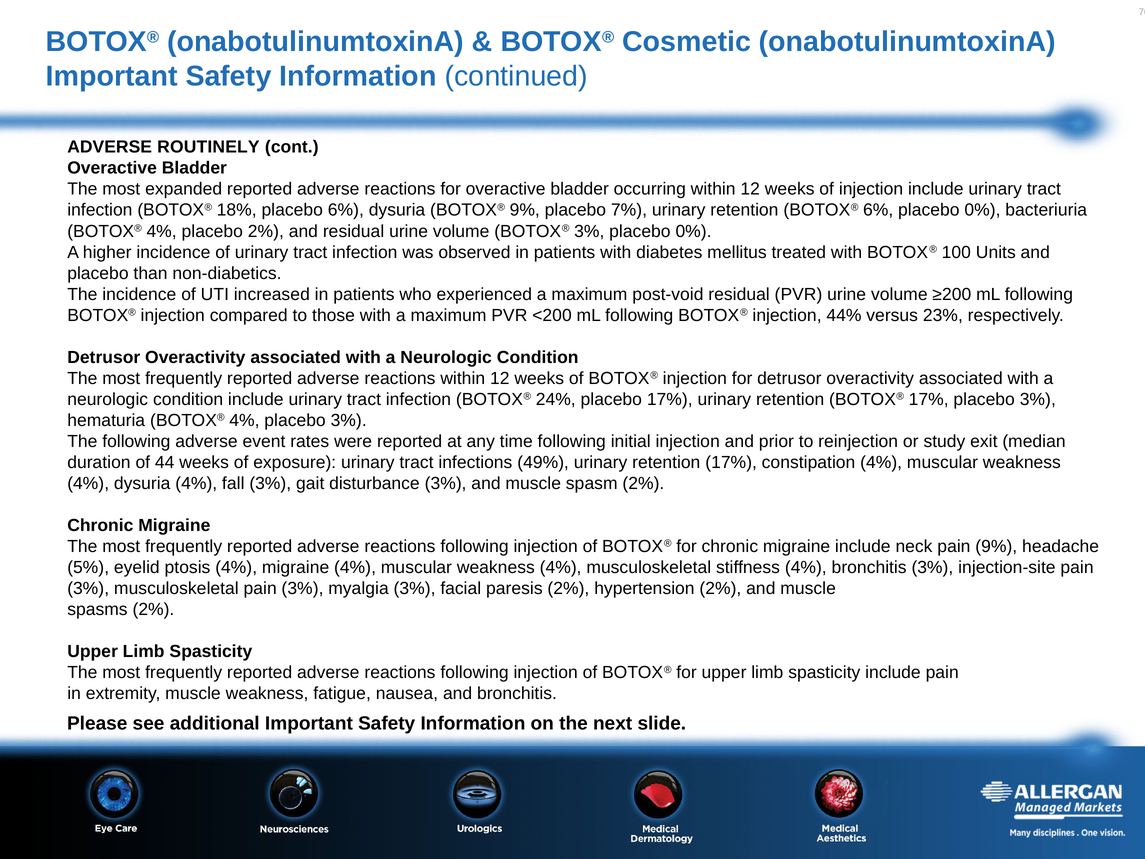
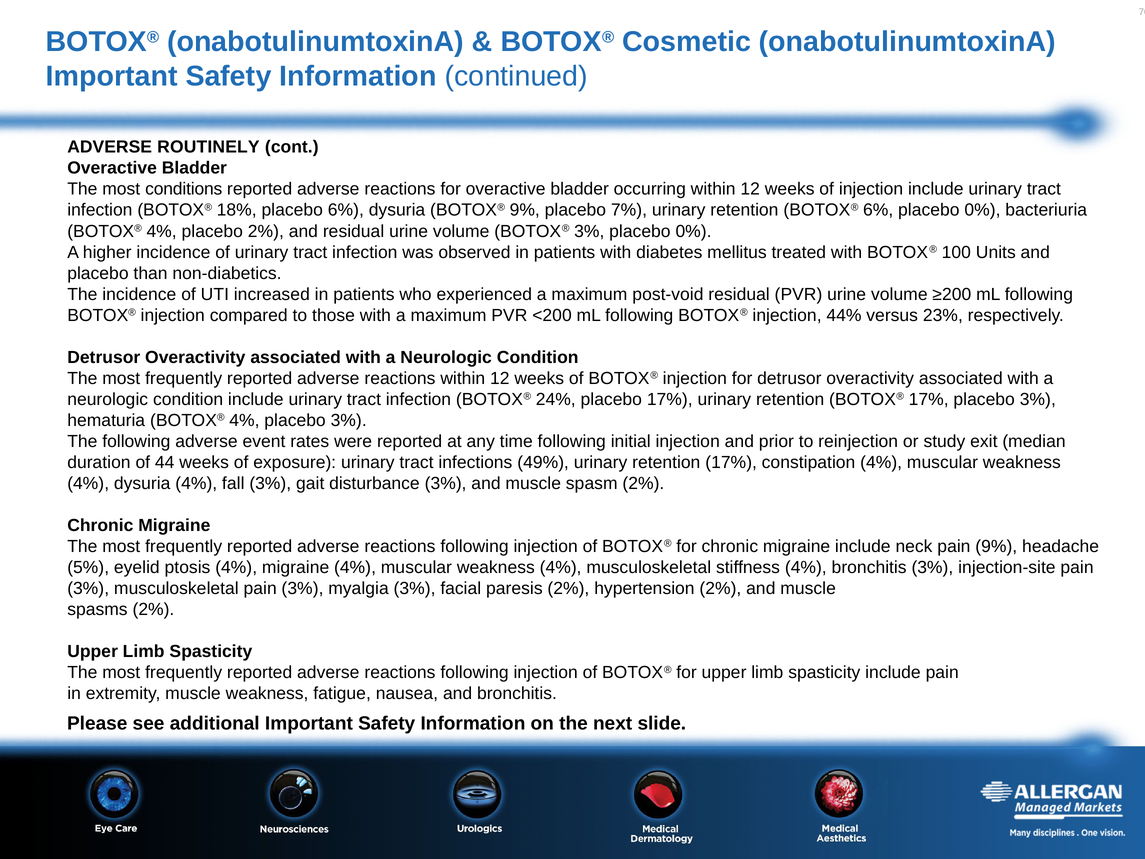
expanded: expanded -> conditions
